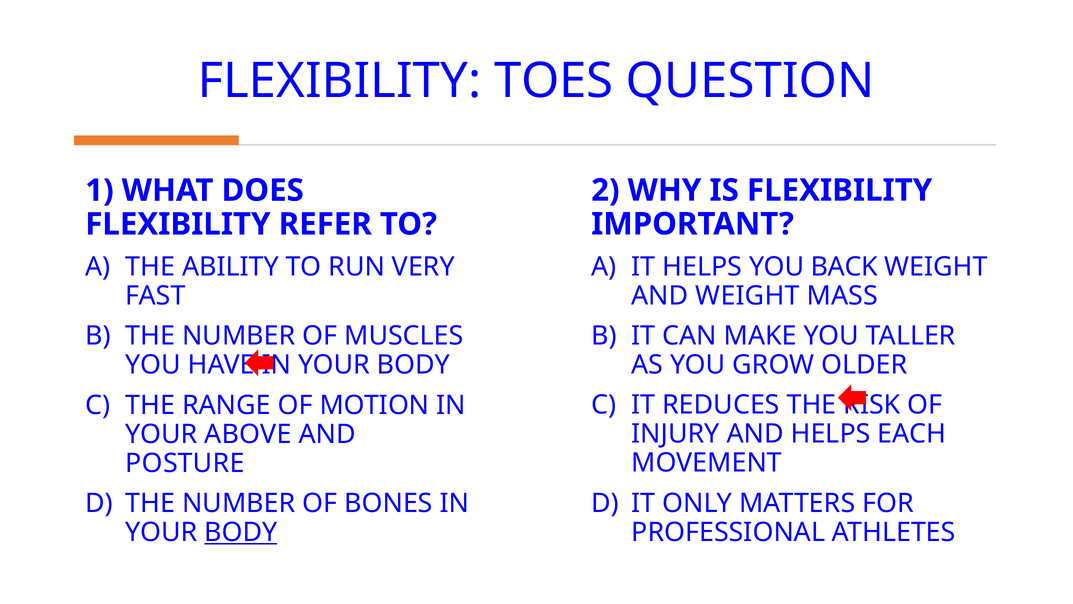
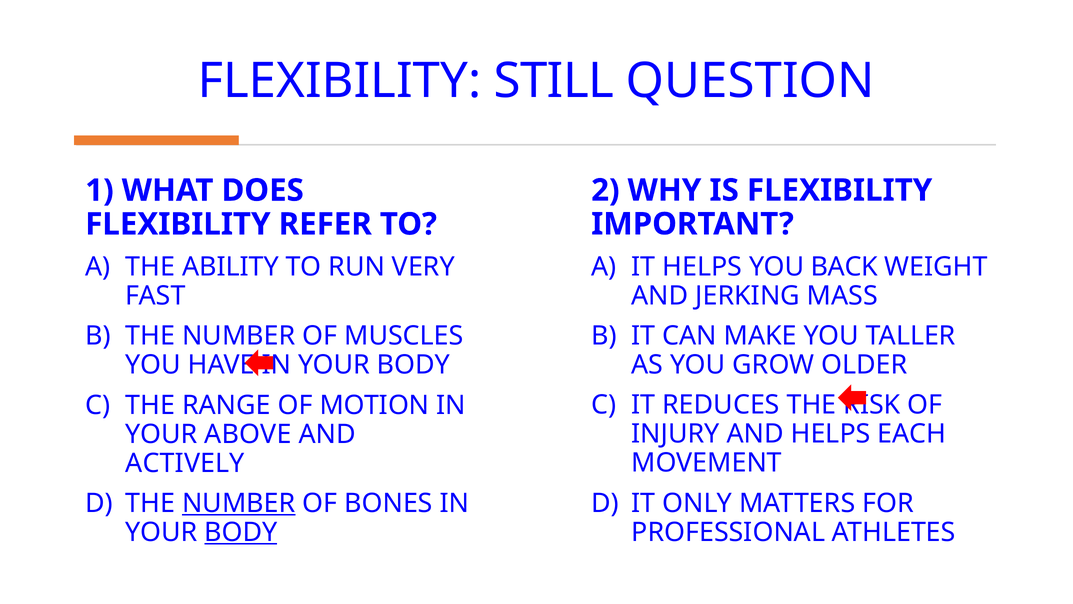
TOES: TOES -> STILL
AND WEIGHT: WEIGHT -> JERKING
POSTURE: POSTURE -> ACTIVELY
NUMBER at (239, 503) underline: none -> present
